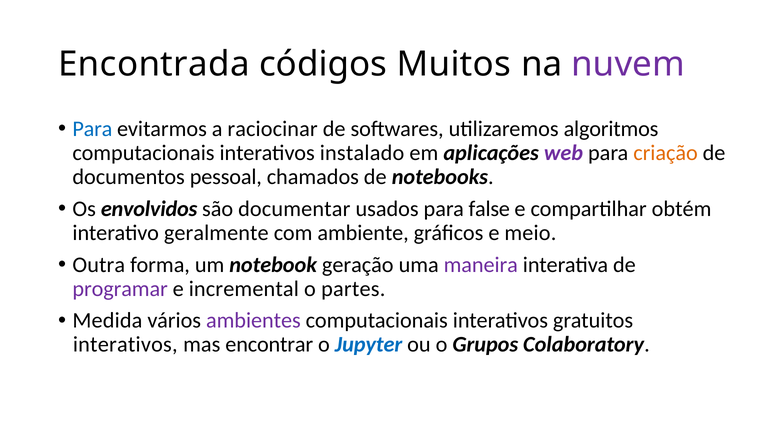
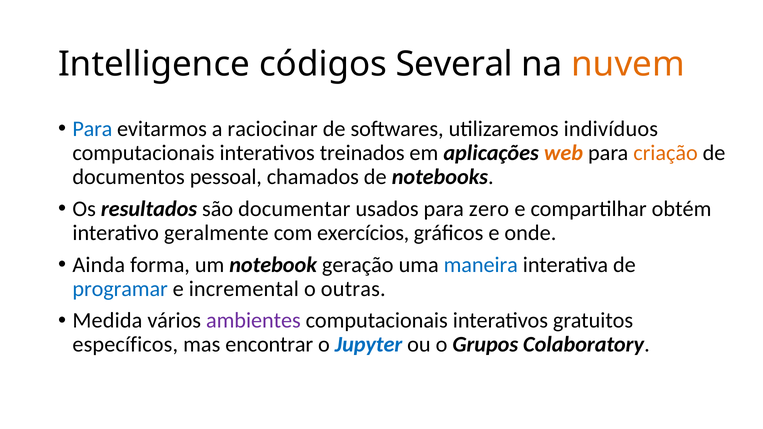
Encontrada: Encontrada -> Intelligence
Muitos: Muitos -> Several
nuvem colour: purple -> orange
algoritmos: algoritmos -> indivíduos
instalado: instalado -> treinados
web colour: purple -> orange
envolvidos: envolvidos -> resultados
false: false -> zero
ambiente: ambiente -> exercícios
meio: meio -> onde
Outra: Outra -> Ainda
maneira colour: purple -> blue
programar colour: purple -> blue
partes: partes -> outras
interativos at (125, 345): interativos -> específicos
